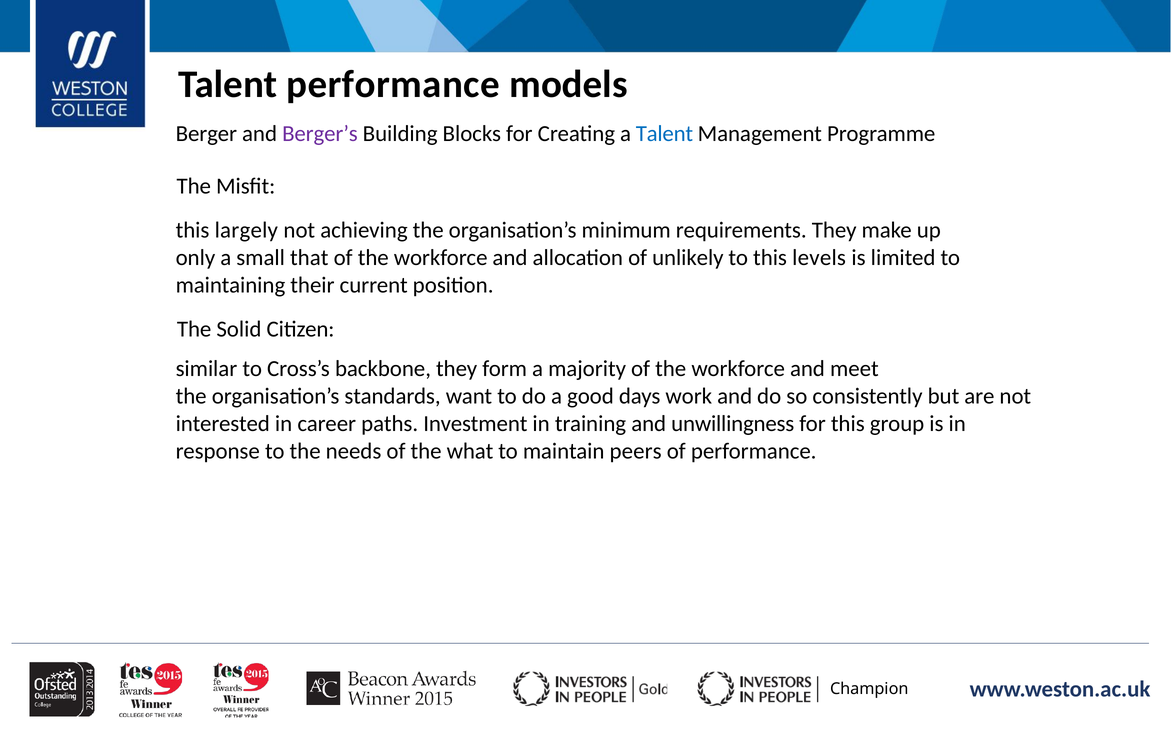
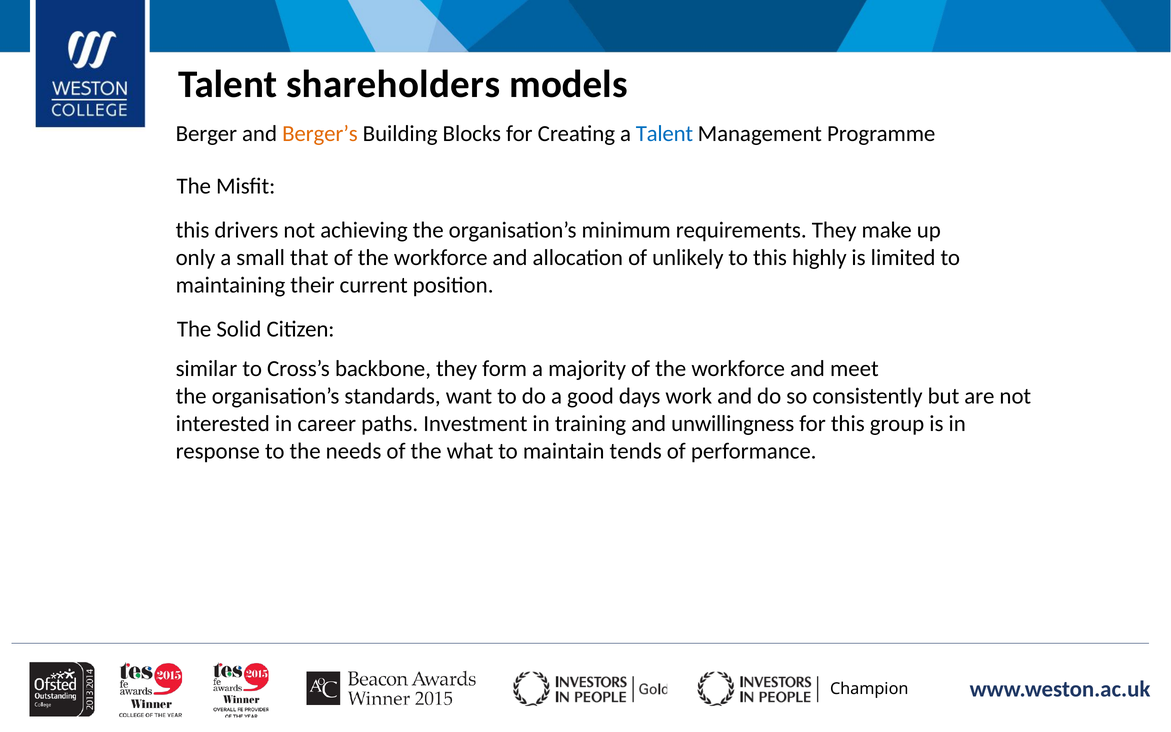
Talent performance: performance -> shareholders
Berger’s colour: purple -> orange
largely: largely -> drivers
levels: levels -> highly
peers: peers -> tends
